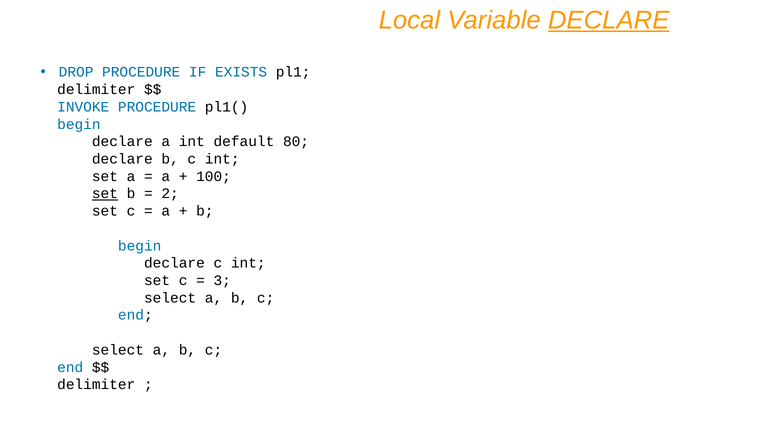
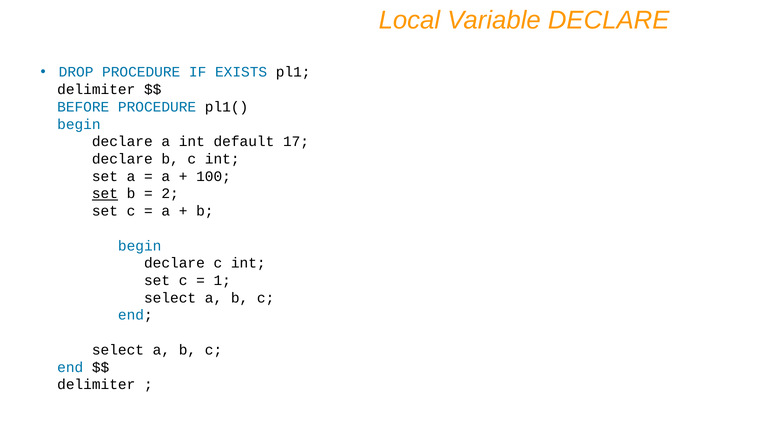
DECLARE at (609, 20) underline: present -> none
INVOKE: INVOKE -> BEFORE
80: 80 -> 17
3: 3 -> 1
